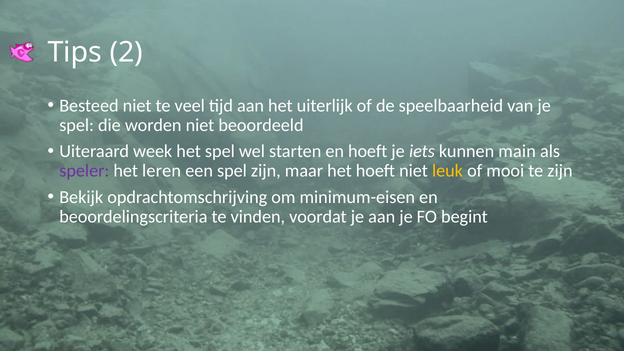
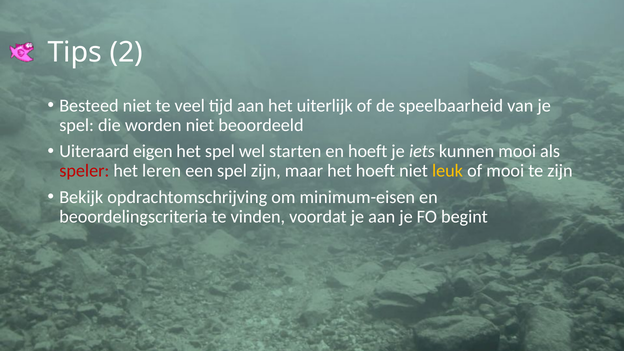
week: week -> eigen
kunnen main: main -> mooi
speler colour: purple -> red
